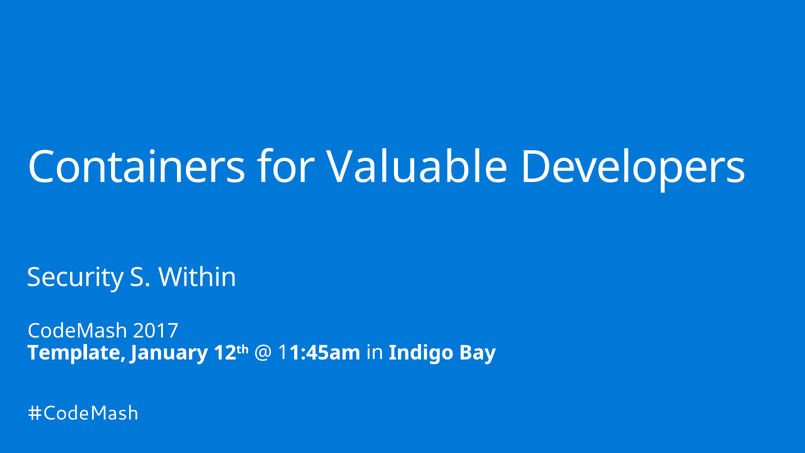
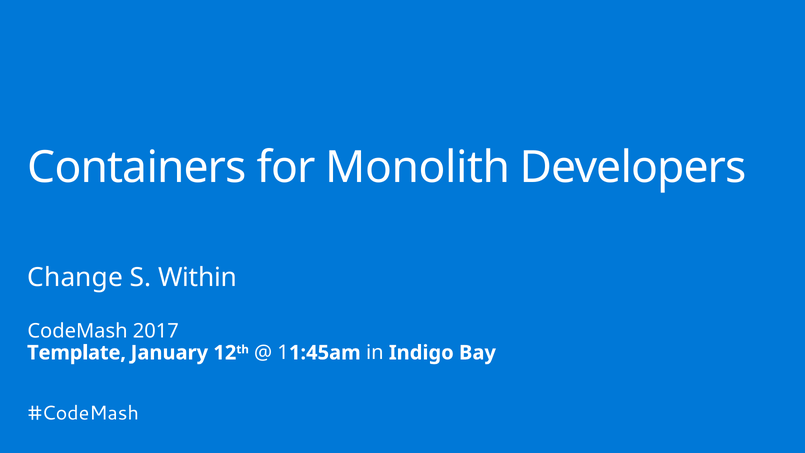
Valuable: Valuable -> Monolith
Security: Security -> Change
